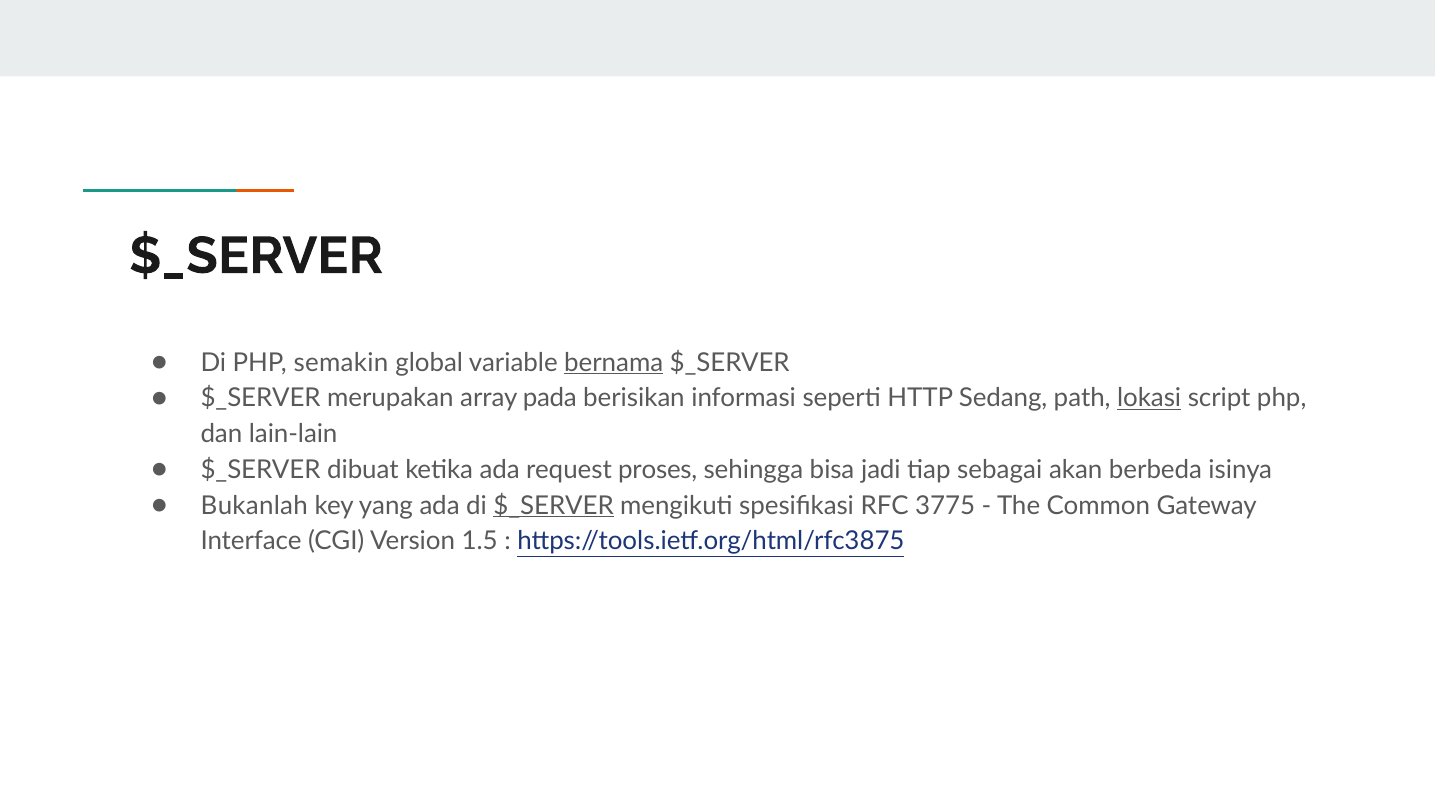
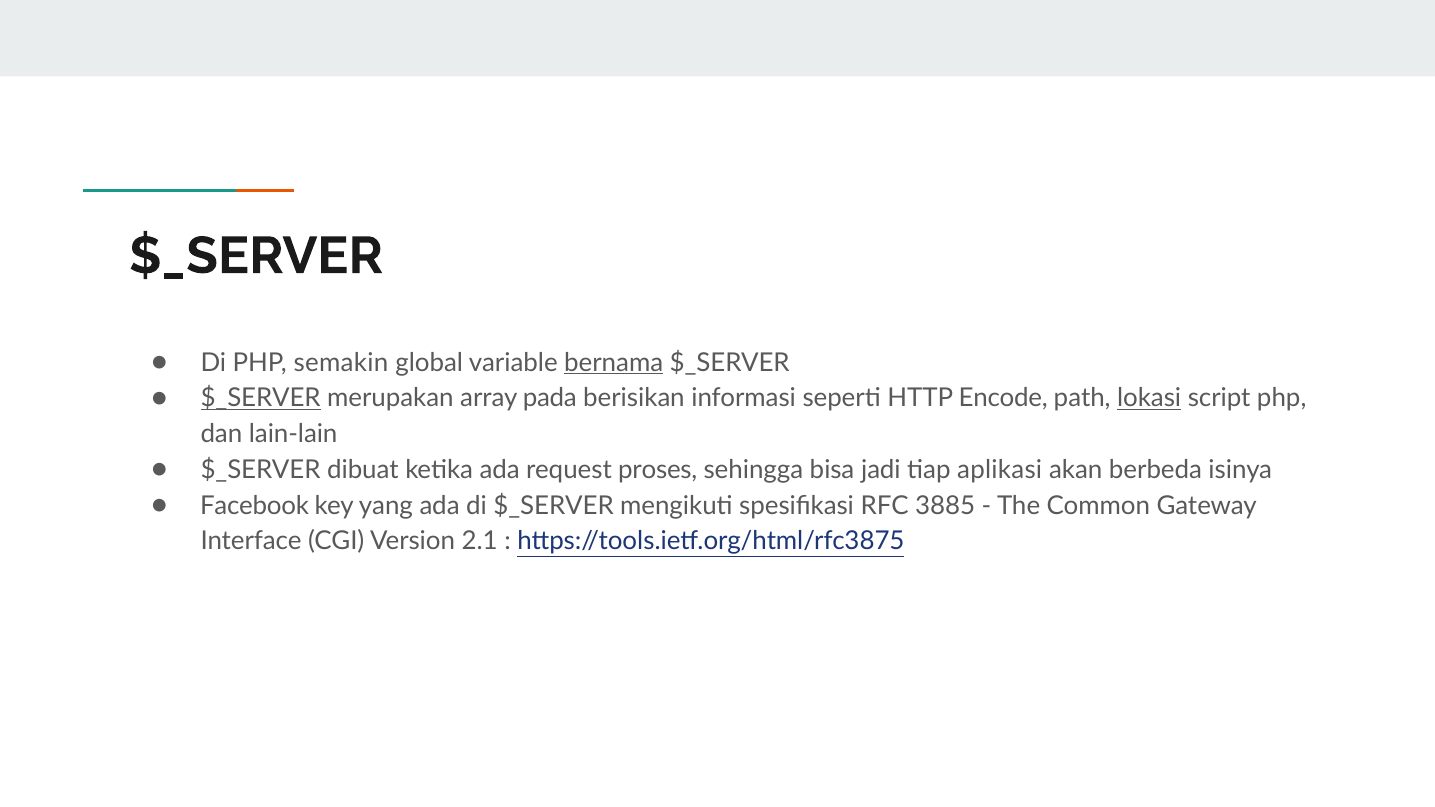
$_SERVER at (261, 398) underline: none -> present
Sedang: Sedang -> Encode
sebagai: sebagai -> aplikasi
Bukanlah: Bukanlah -> Facebook
$_SERVER at (554, 506) underline: present -> none
3775: 3775 -> 3885
1.5: 1.5 -> 2.1
